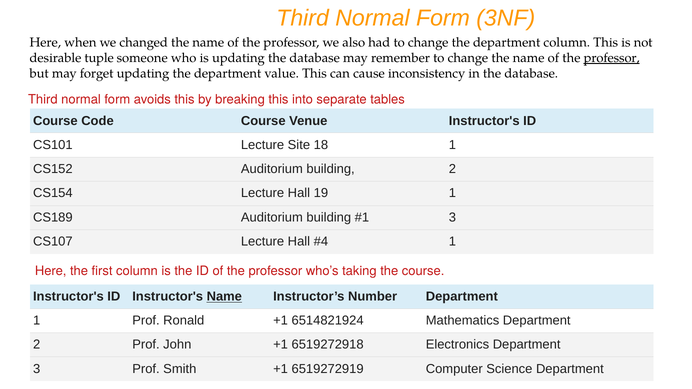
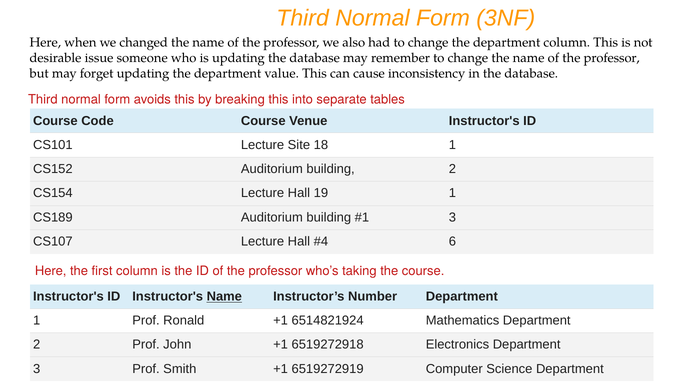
tuple: tuple -> issue
professor at (612, 58) underline: present -> none
1 at (452, 242): 1 -> 6
